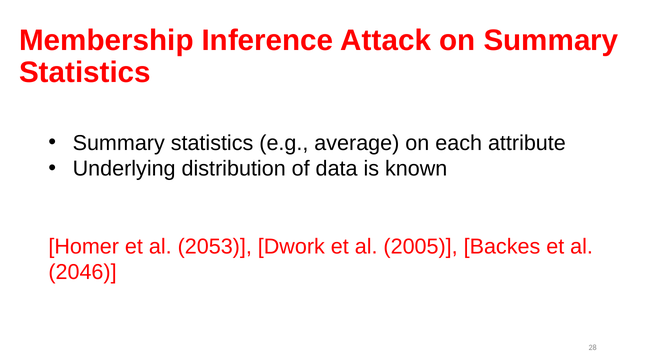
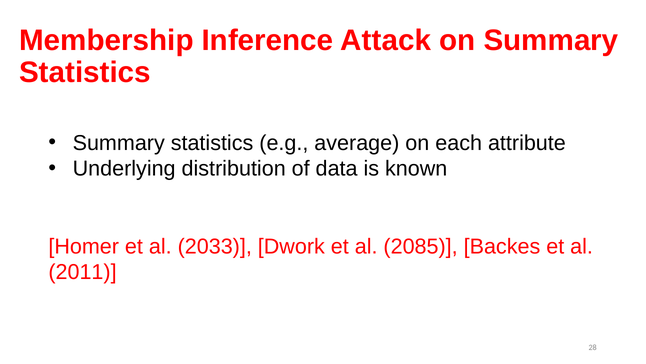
2053: 2053 -> 2033
2005: 2005 -> 2085
2046: 2046 -> 2011
